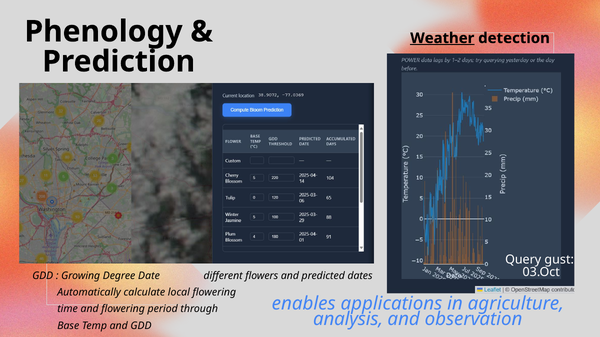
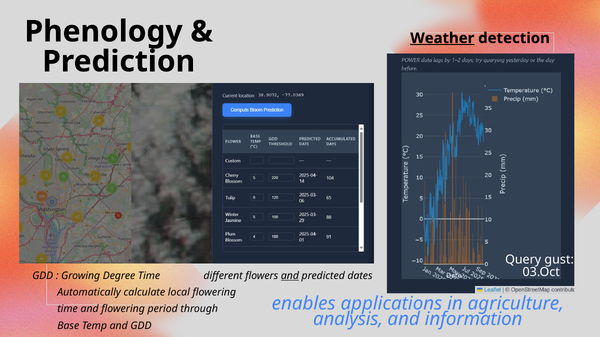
Degree Date: Date -> Time
and at (290, 276) underline: none -> present
observation: observation -> information
